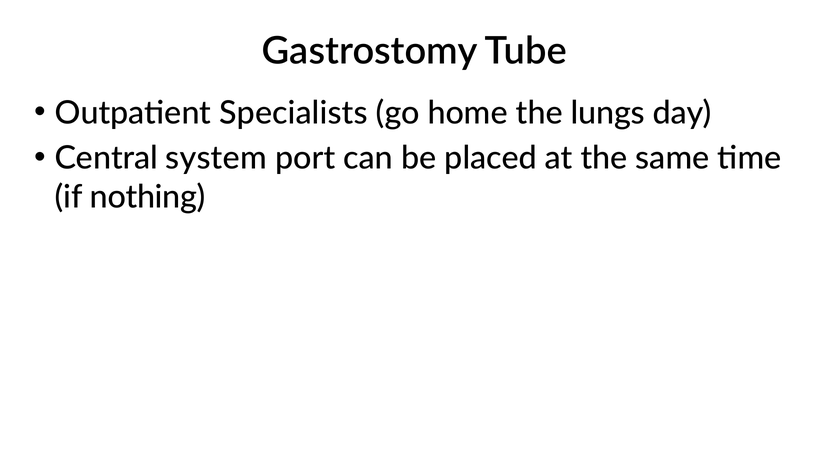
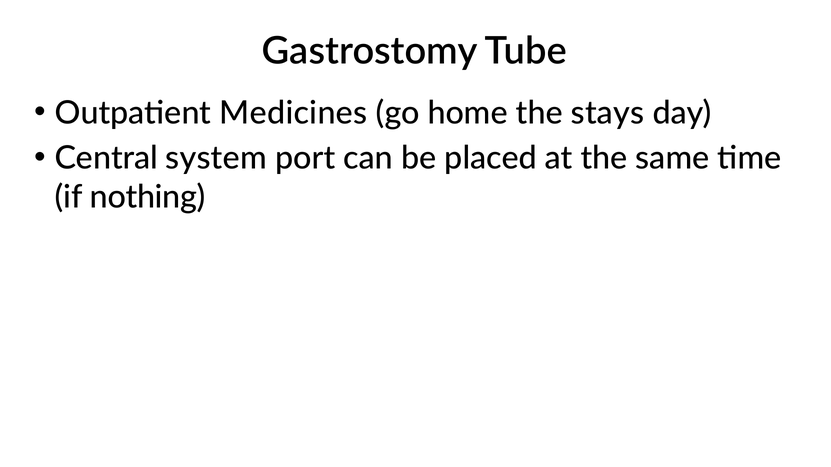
Specialists: Specialists -> Medicines
lungs: lungs -> stays
